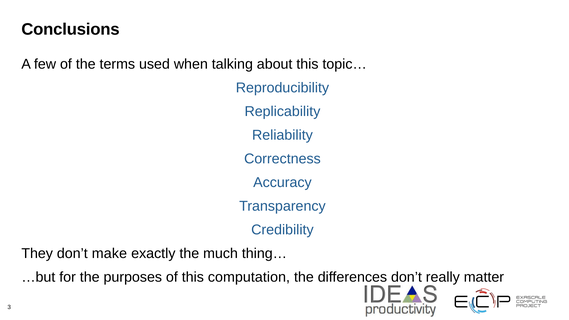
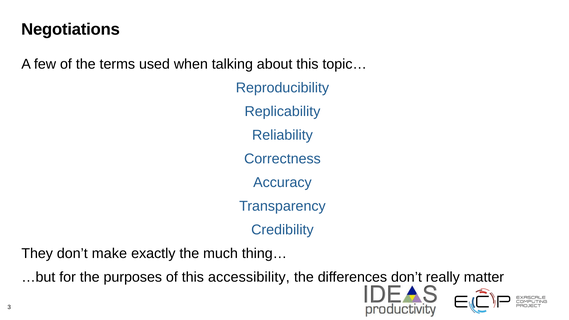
Conclusions: Conclusions -> Negotiations
computation: computation -> accessibility
